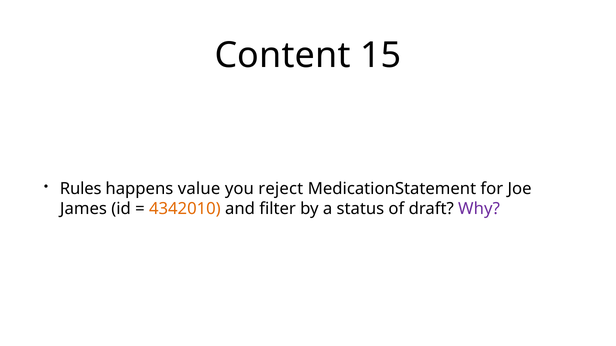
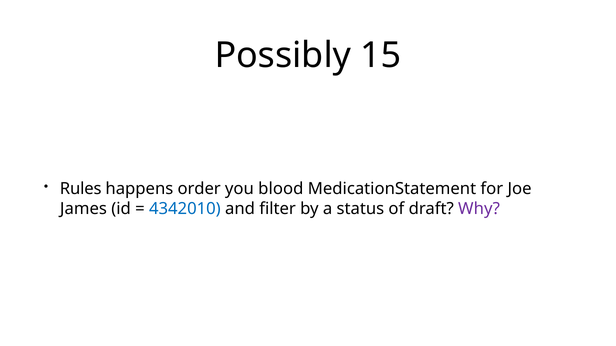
Content: Content -> Possibly
value: value -> order
reject: reject -> blood
4342010 colour: orange -> blue
